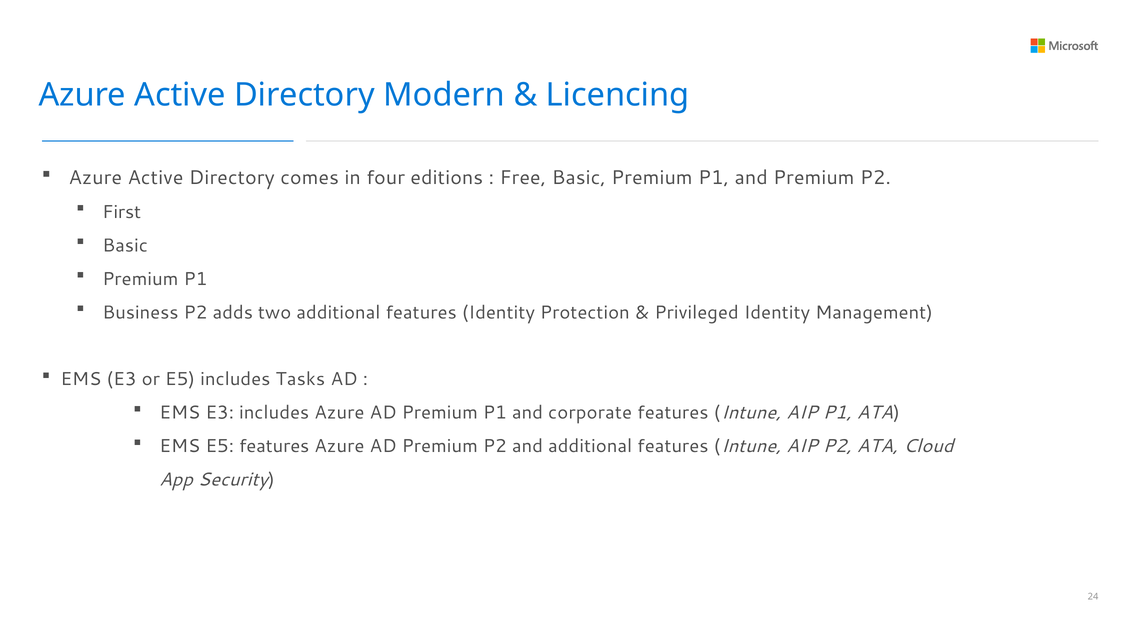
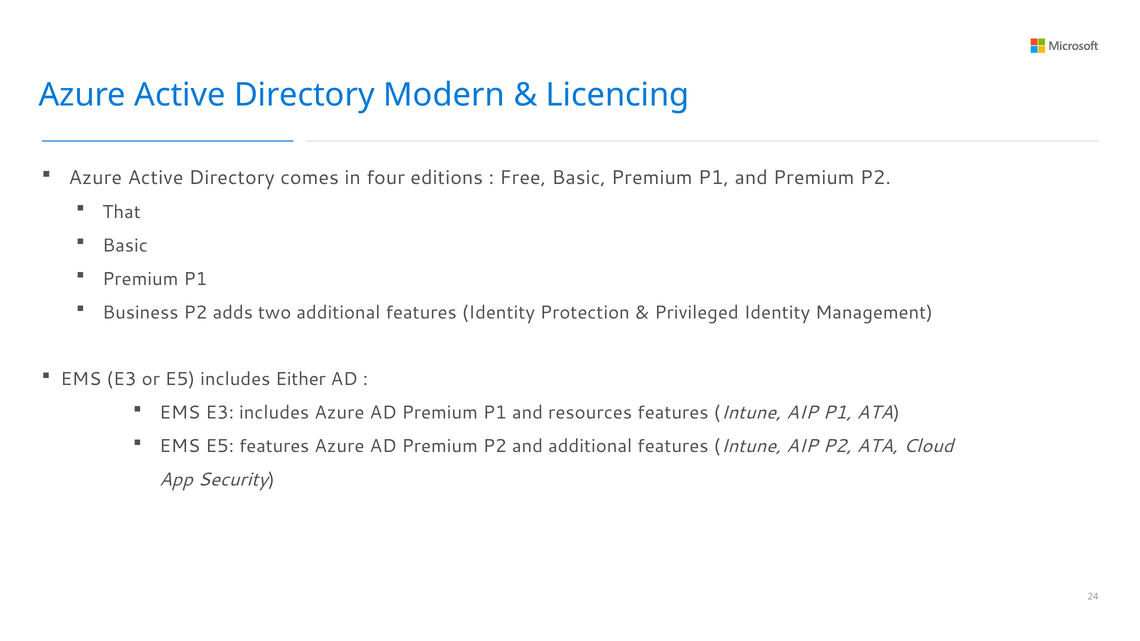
First: First -> That
Tasks: Tasks -> Either
corporate: corporate -> resources
